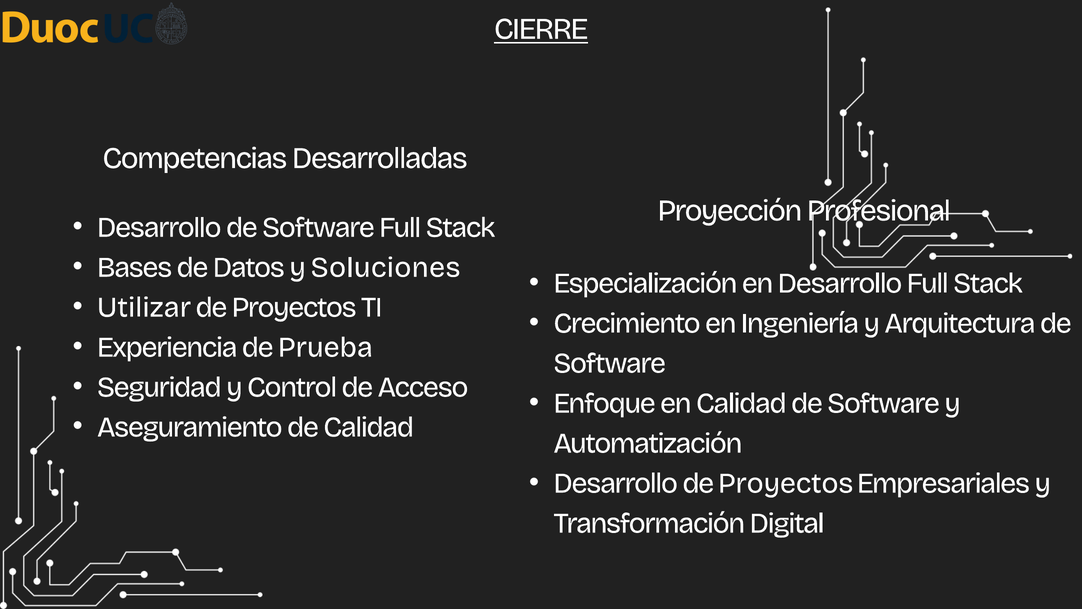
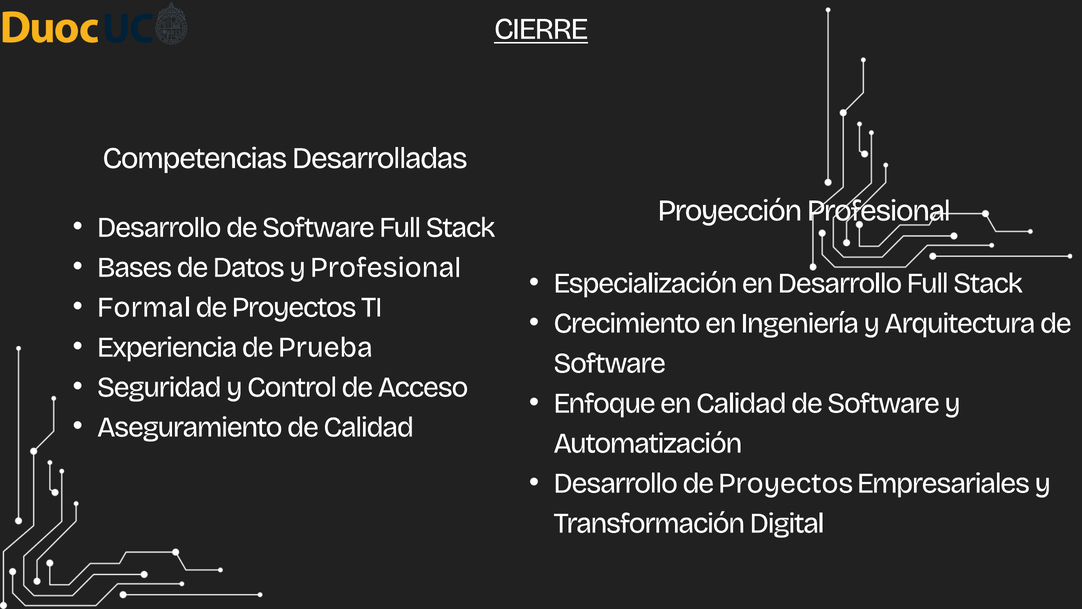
y Soluciones: Soluciones -> Profesional
Utilizar: Utilizar -> Formal
